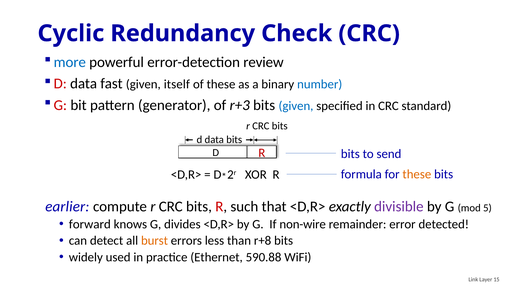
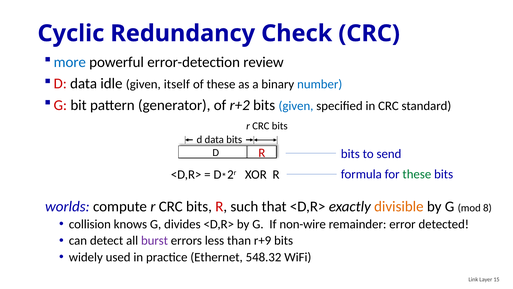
fast: fast -> idle
r+3: r+3 -> r+2
these at (417, 174) colour: orange -> green
earlier: earlier -> worlds
divisible colour: purple -> orange
5: 5 -> 8
forward: forward -> collision
burst colour: orange -> purple
r+8: r+8 -> r+9
590.88: 590.88 -> 548.32
